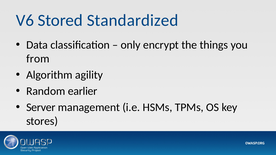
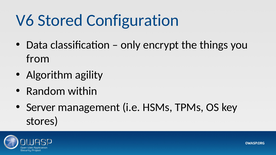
Standardized: Standardized -> Configuration
earlier: earlier -> within
